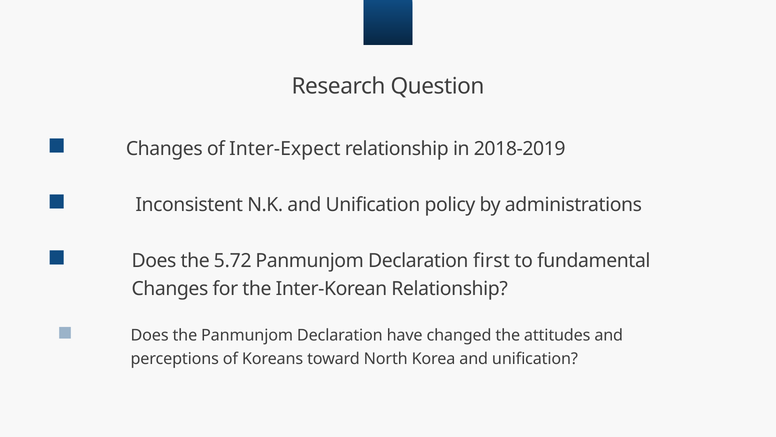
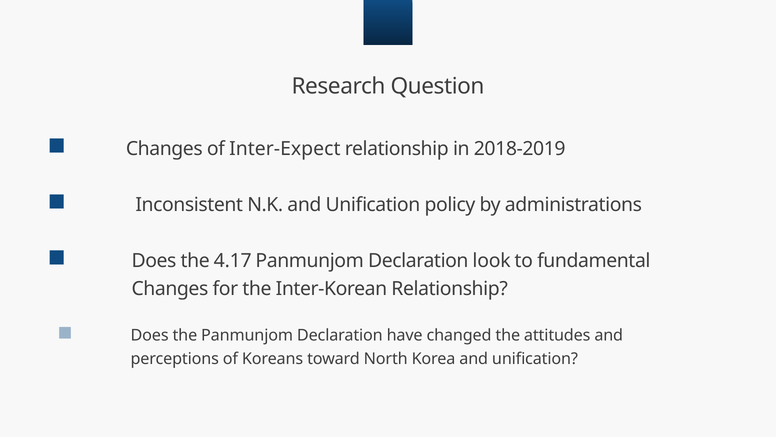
5.72: 5.72 -> 4.17
first: first -> look
